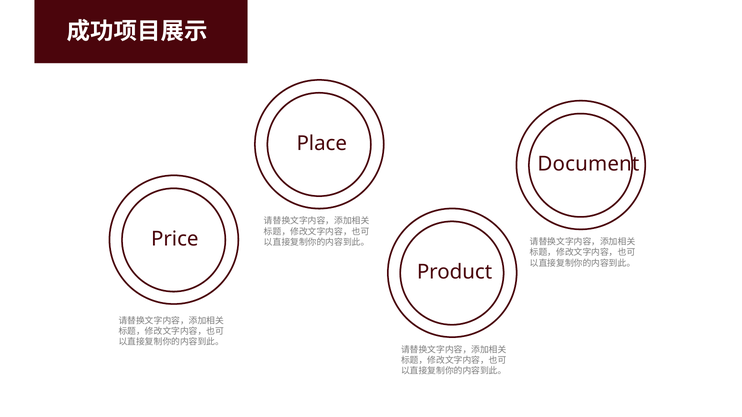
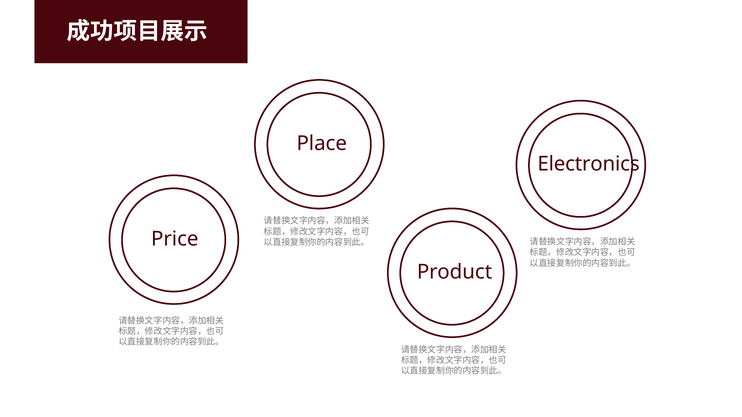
Document: Document -> Electronics
